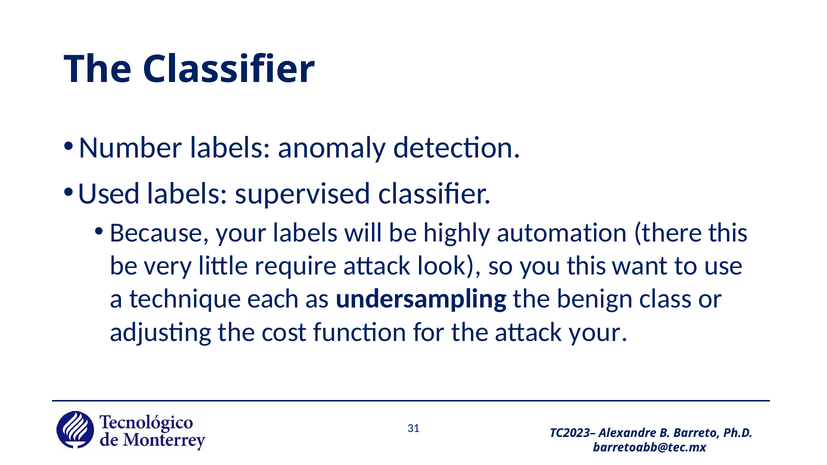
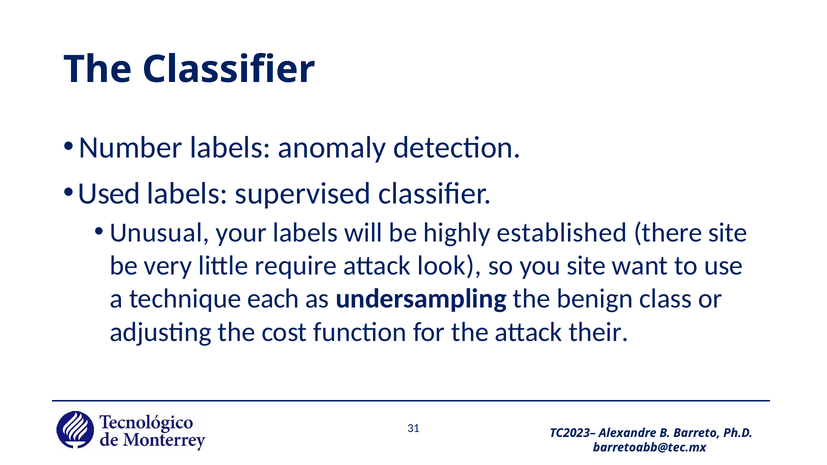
Because: Because -> Unusual
automation: automation -> established
there this: this -> site
you this: this -> site
attack your: your -> their
